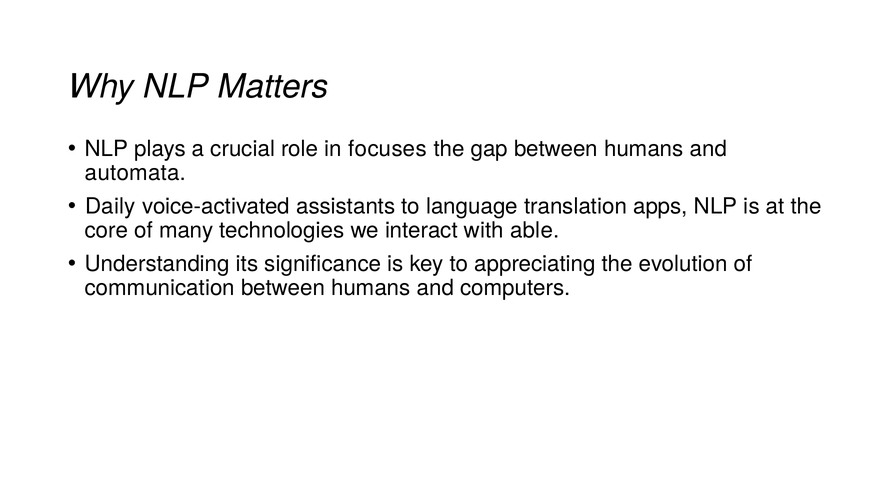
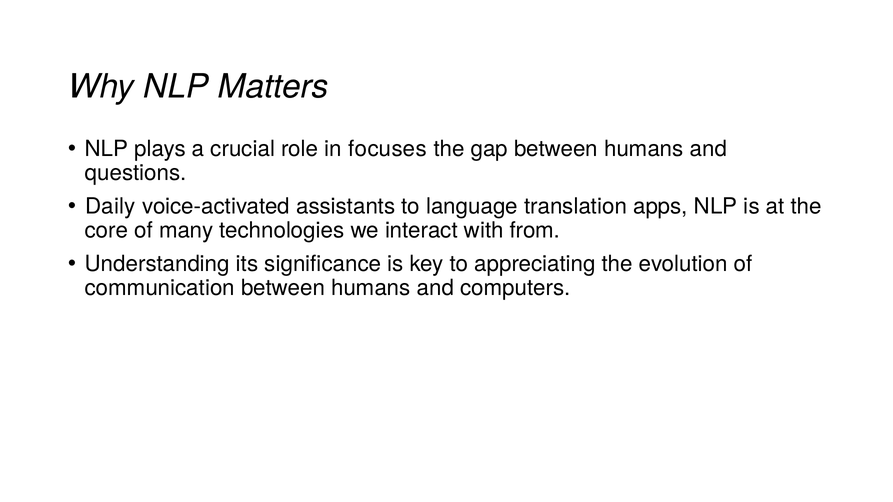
automata: automata -> questions
able: able -> from
